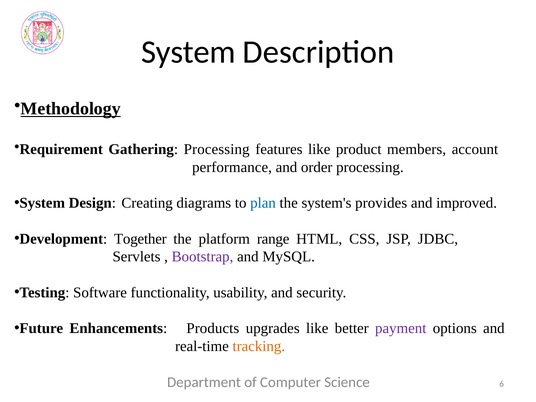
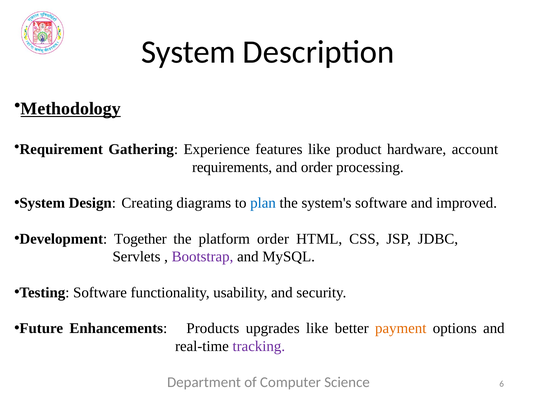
Gathering Processing: Processing -> Experience
members: members -> hardware
performance: performance -> requirements
system's provides: provides -> software
platform range: range -> order
payment colour: purple -> orange
tracking colour: orange -> purple
